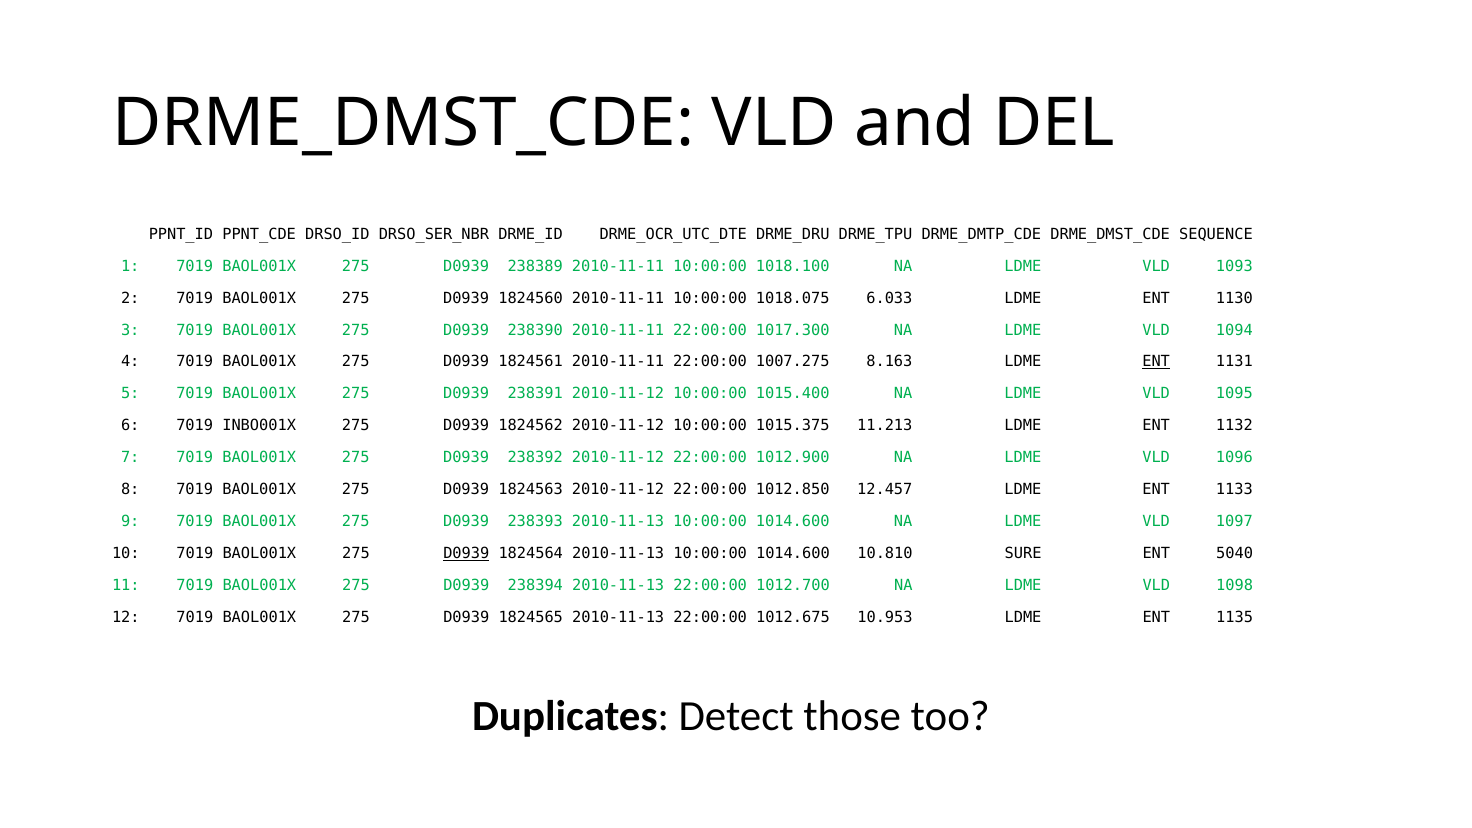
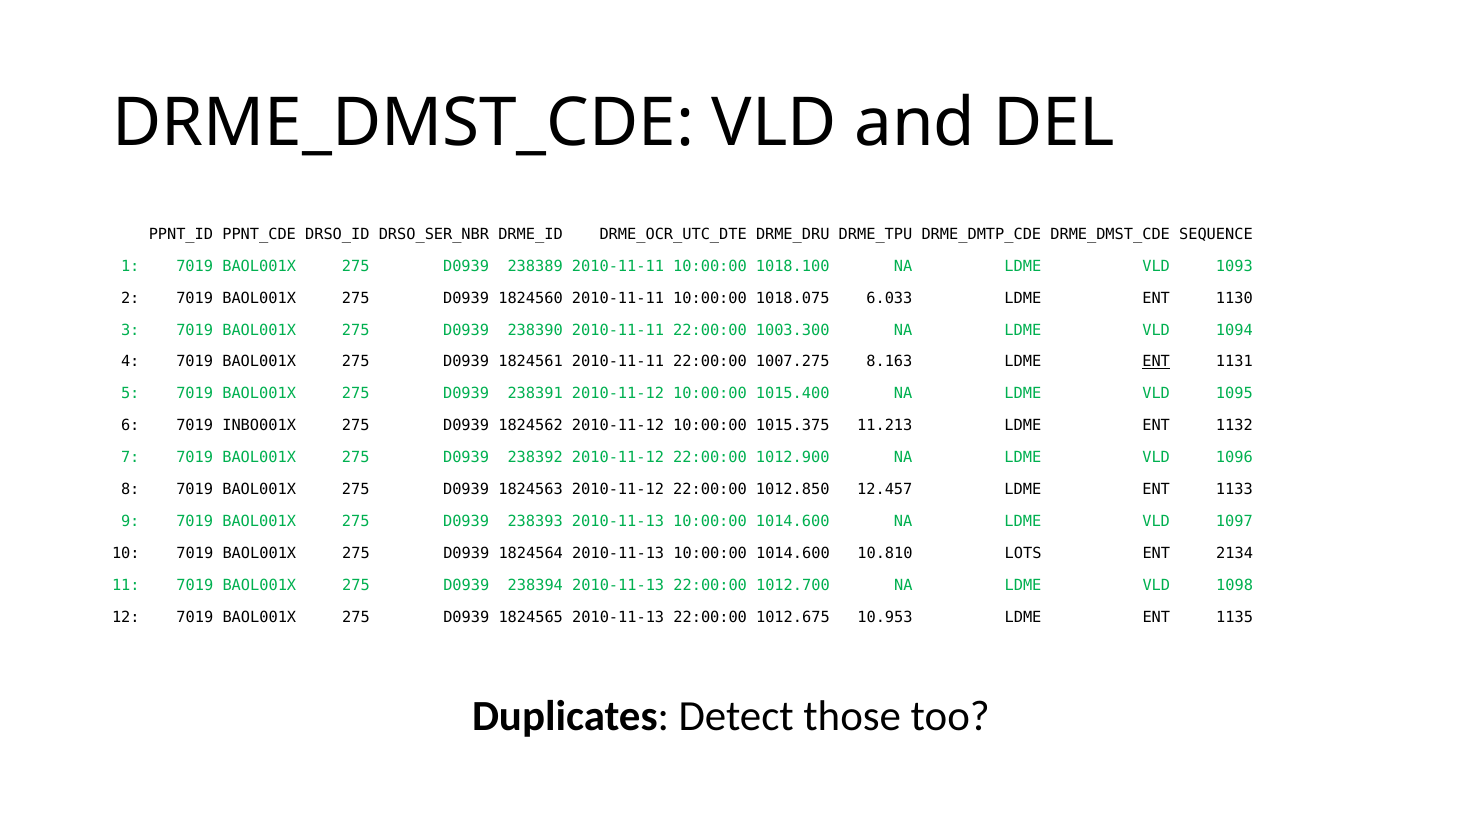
1017.300: 1017.300 -> 1003.300
D0939 at (466, 554) underline: present -> none
SURE: SURE -> LOTS
5040: 5040 -> 2134
